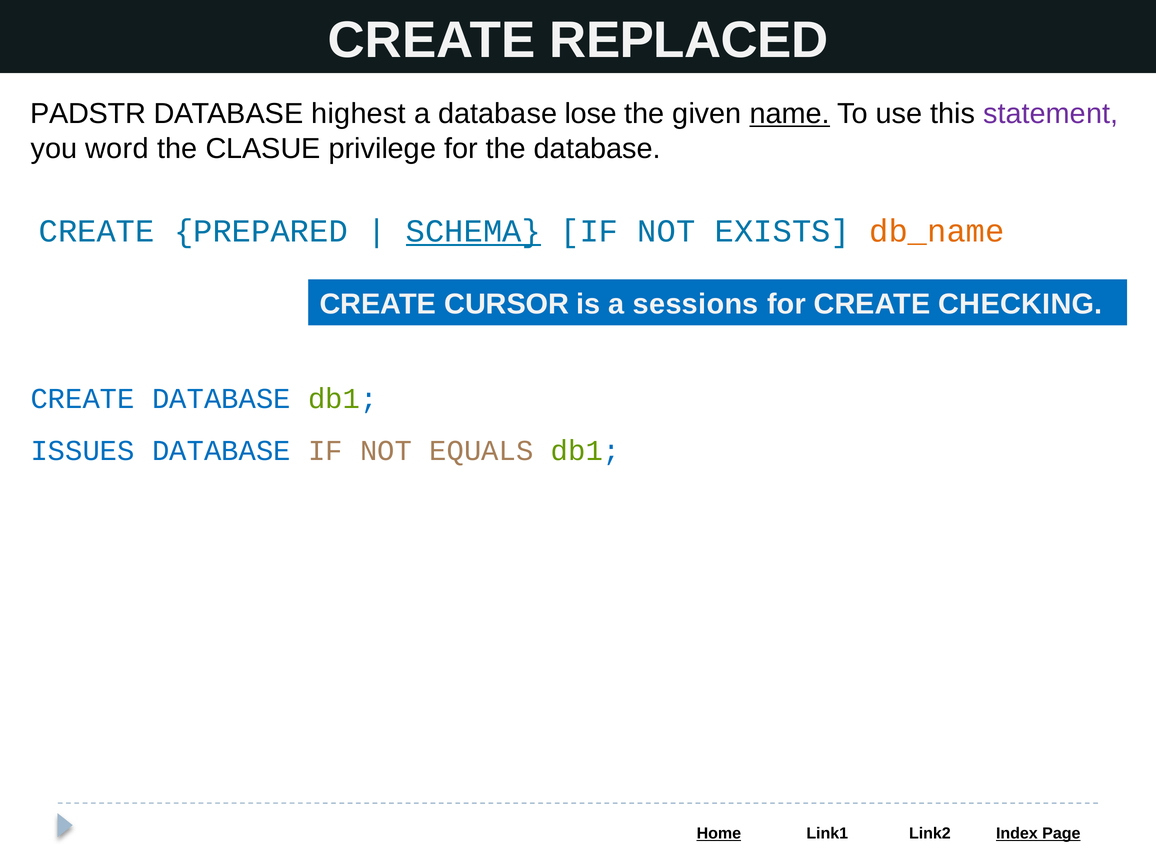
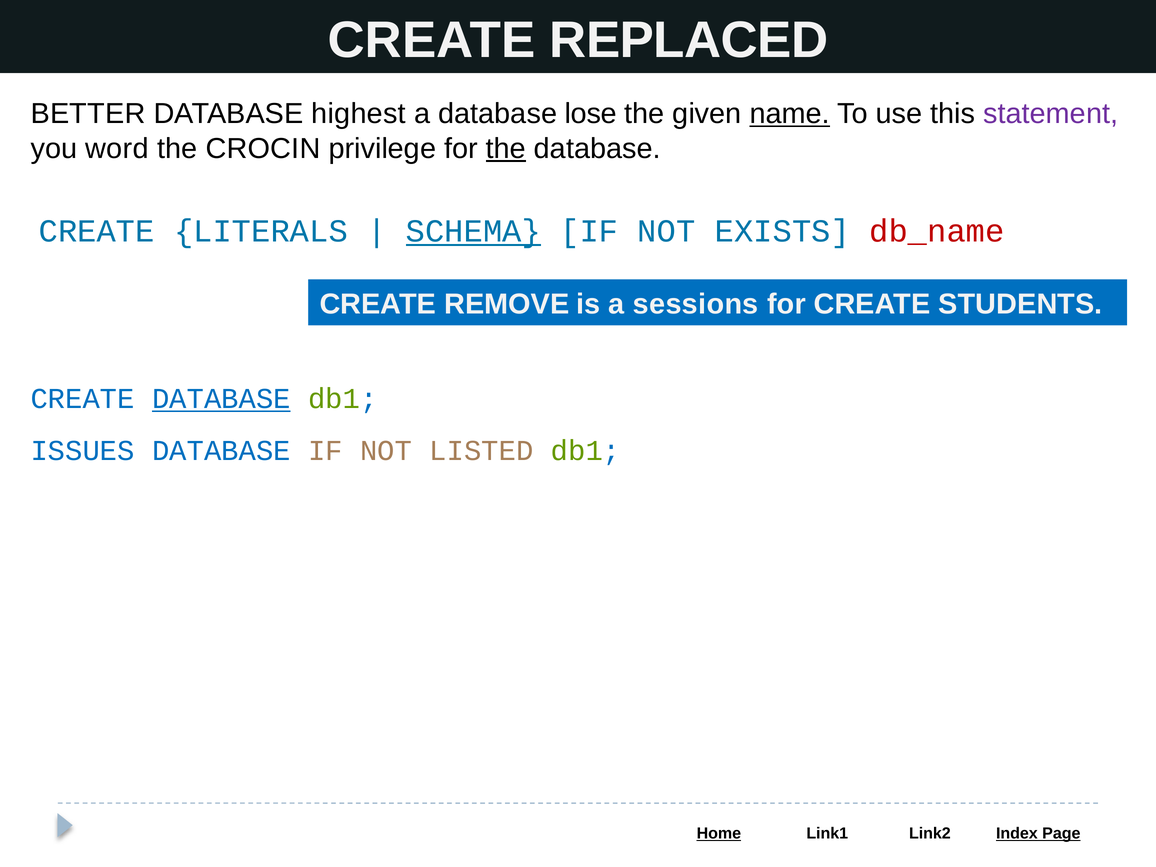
PADSTR: PADSTR -> BETTER
CLASUE: CLASUE -> CROCIN
the at (506, 149) underline: none -> present
PREPARED: PREPARED -> LITERALS
db_name colour: orange -> red
CURSOR: CURSOR -> REMOVE
CHECKING: CHECKING -> STUDENTS
DATABASE at (221, 399) underline: none -> present
EQUALS: EQUALS -> LISTED
